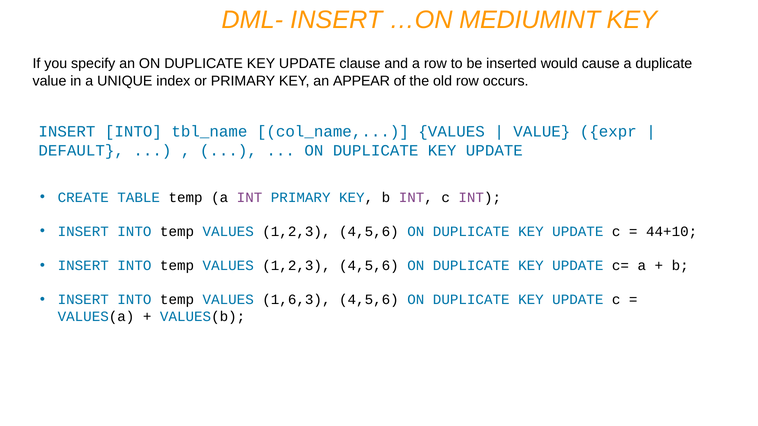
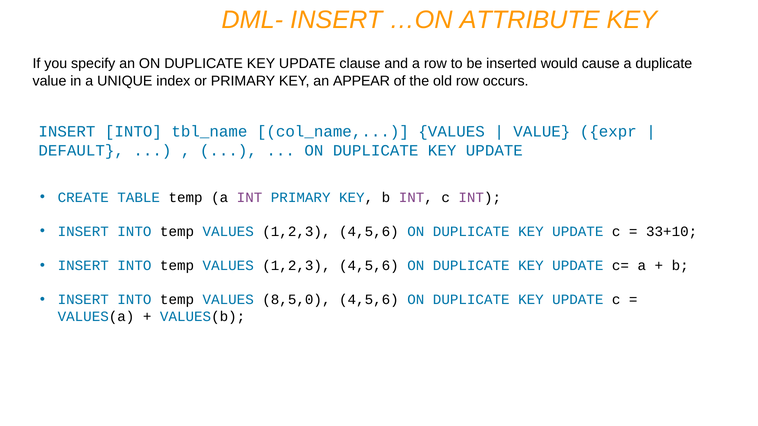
MEDIUMINT: MEDIUMINT -> ATTRIBUTE
44+10: 44+10 -> 33+10
1,6,3: 1,6,3 -> 8,5,0
